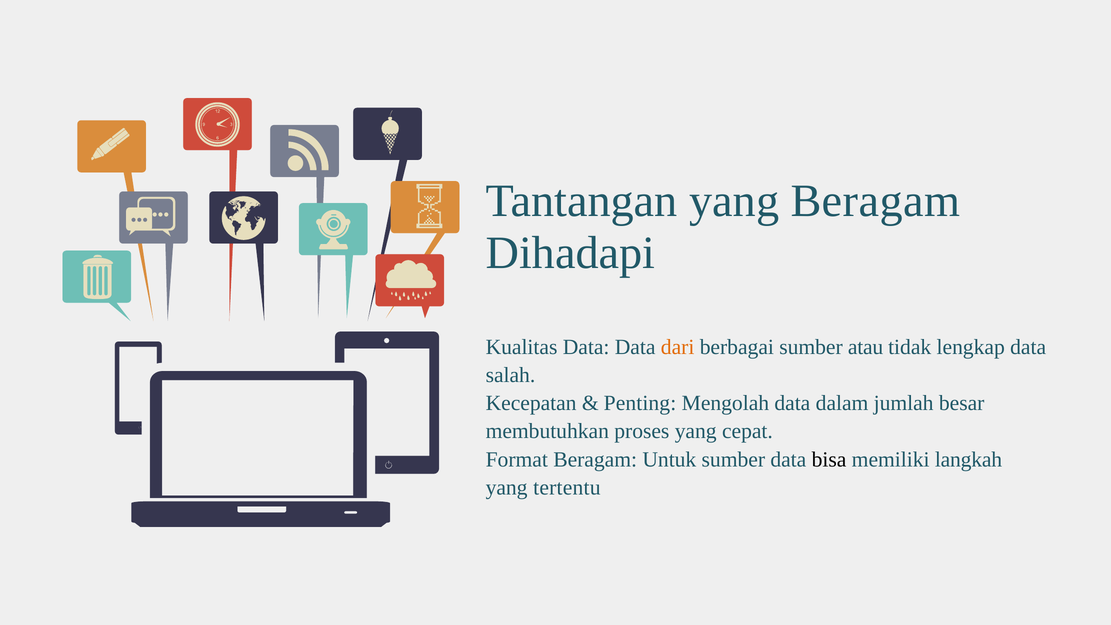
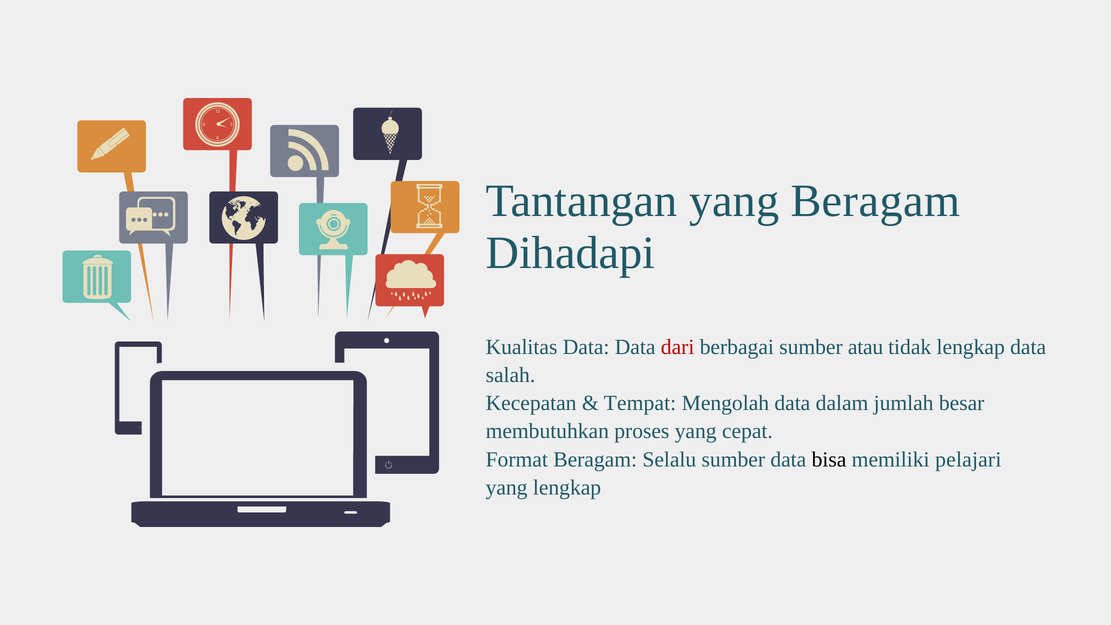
dari colour: orange -> red
Penting: Penting -> Tempat
Untuk: Untuk -> Selalu
langkah: langkah -> pelajari
yang tertentu: tertentu -> lengkap
